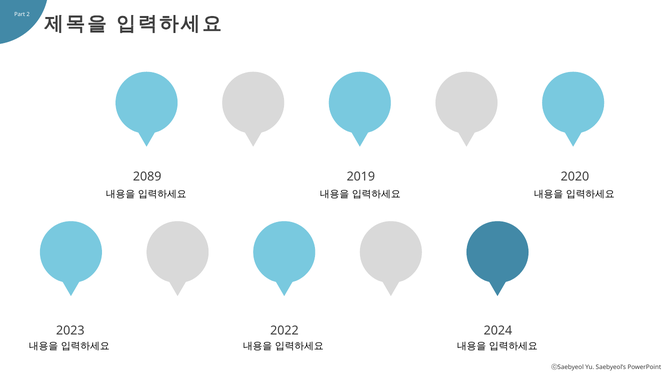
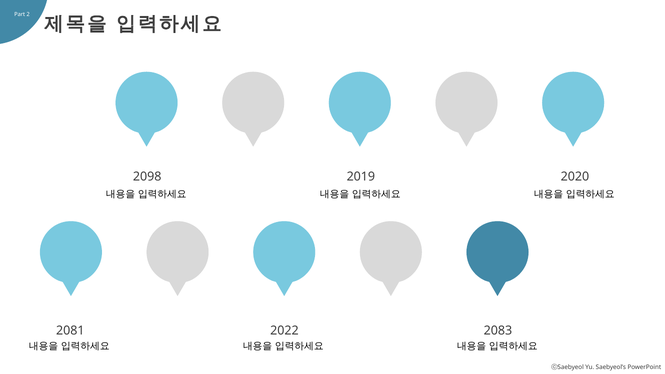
2089: 2089 -> 2098
2023: 2023 -> 2081
2024: 2024 -> 2083
